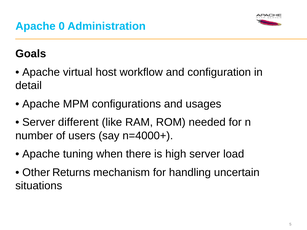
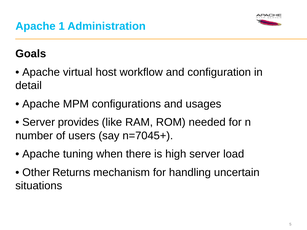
0: 0 -> 1
different: different -> provides
n=4000+: n=4000+ -> n=7045+
